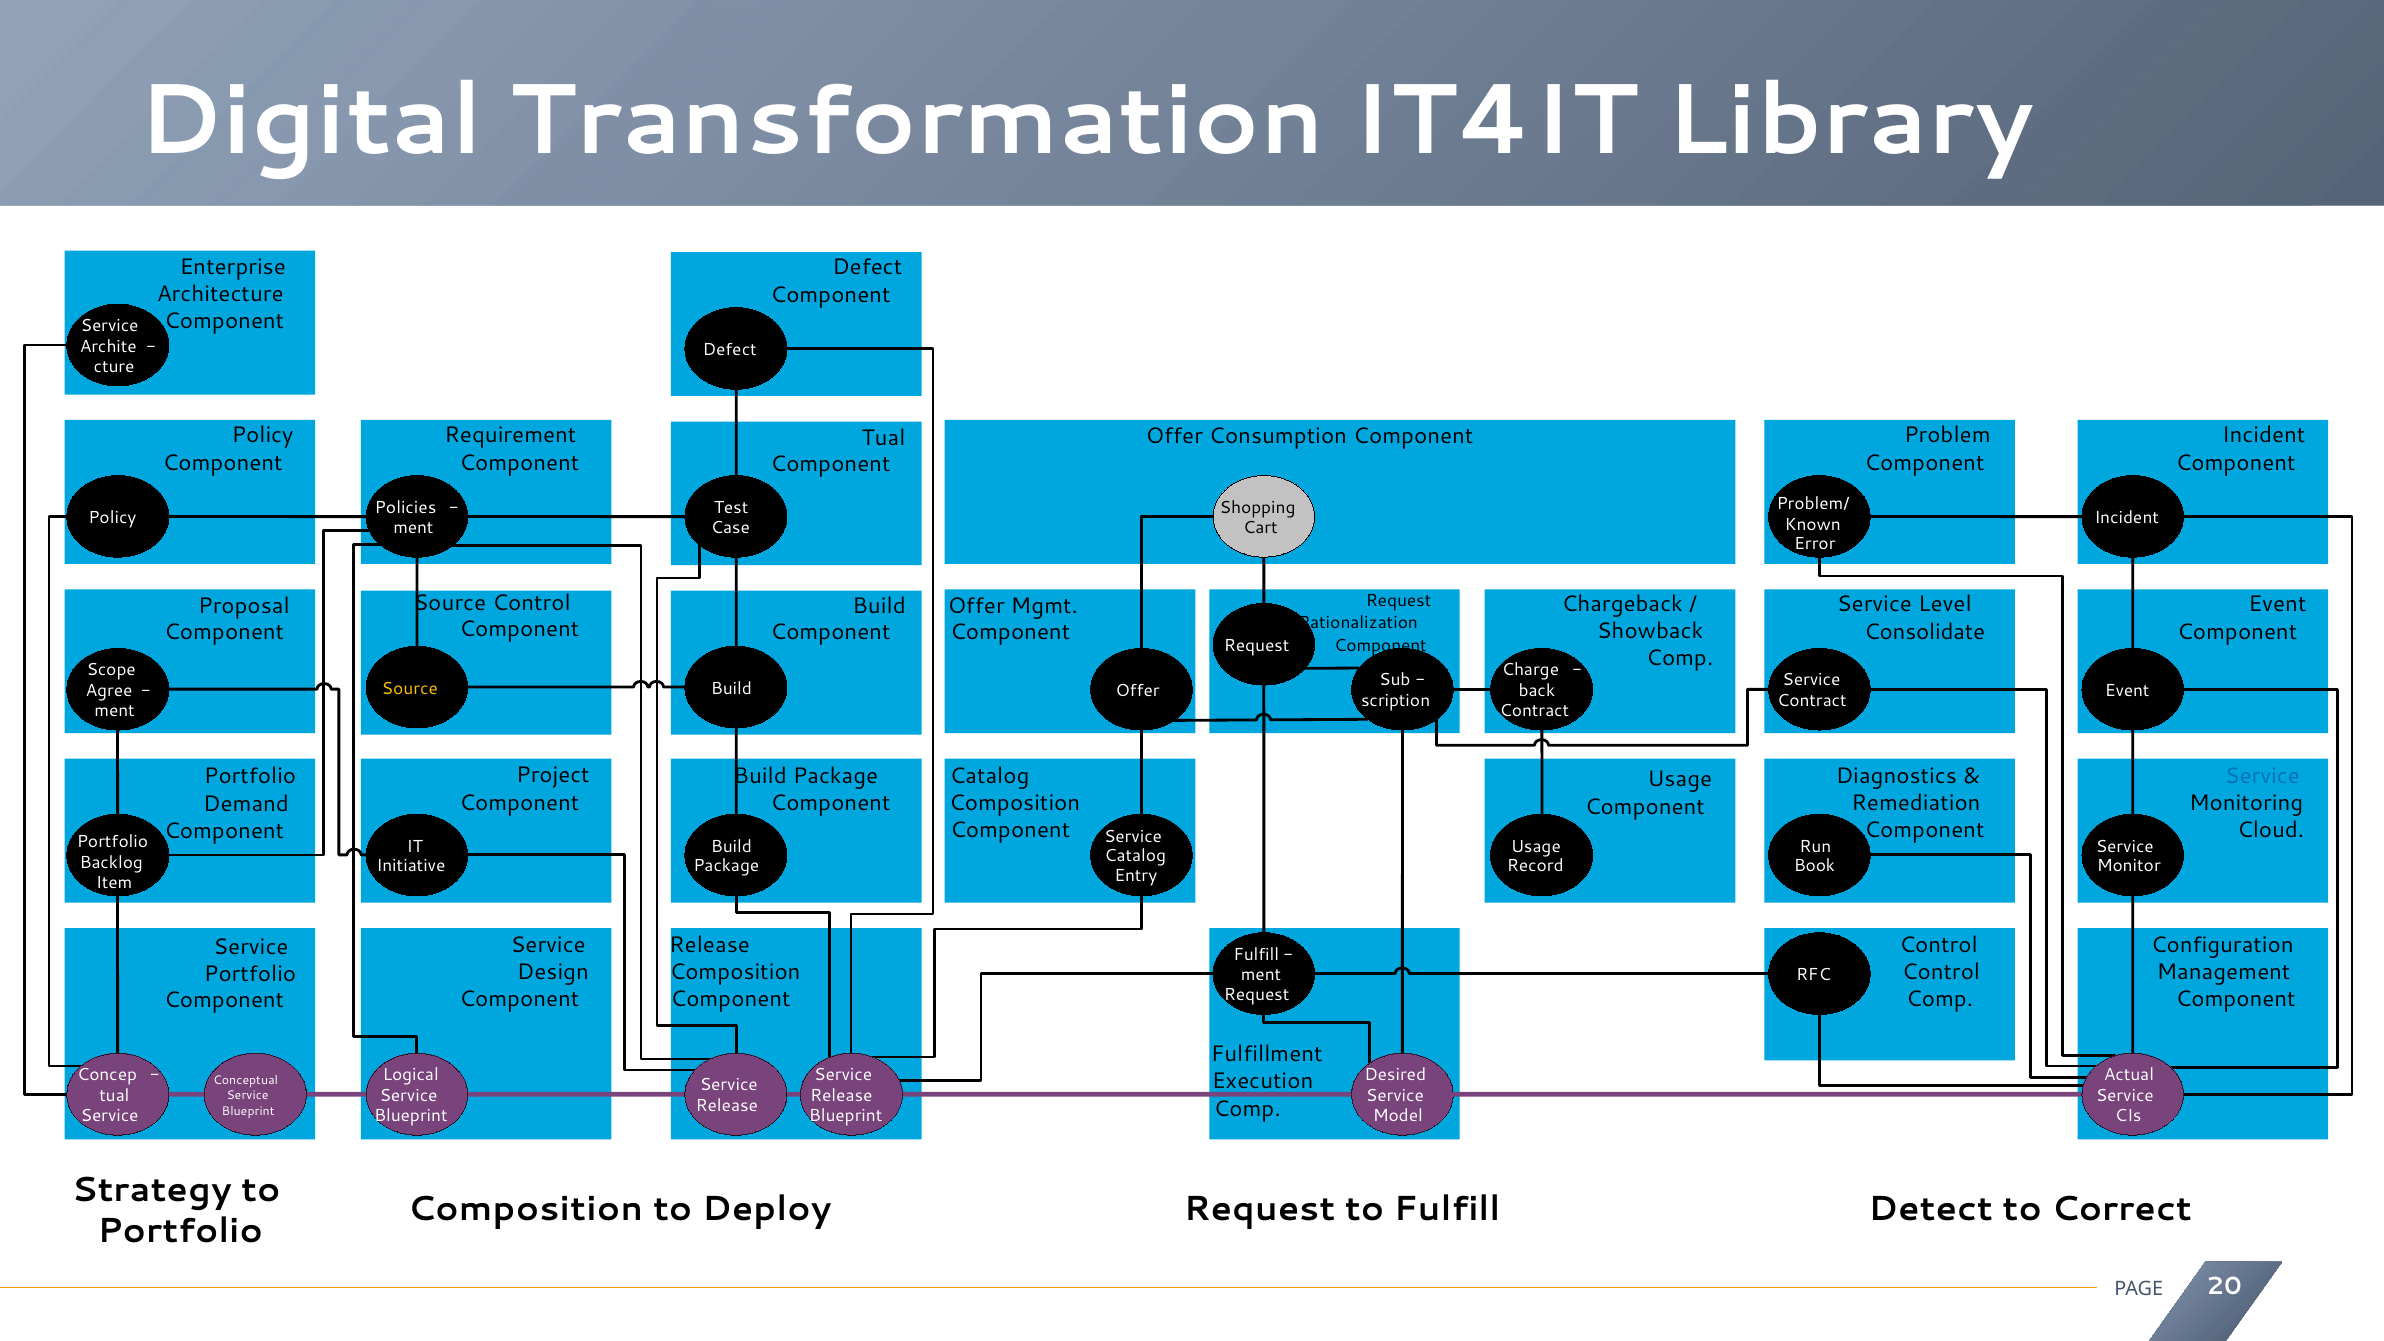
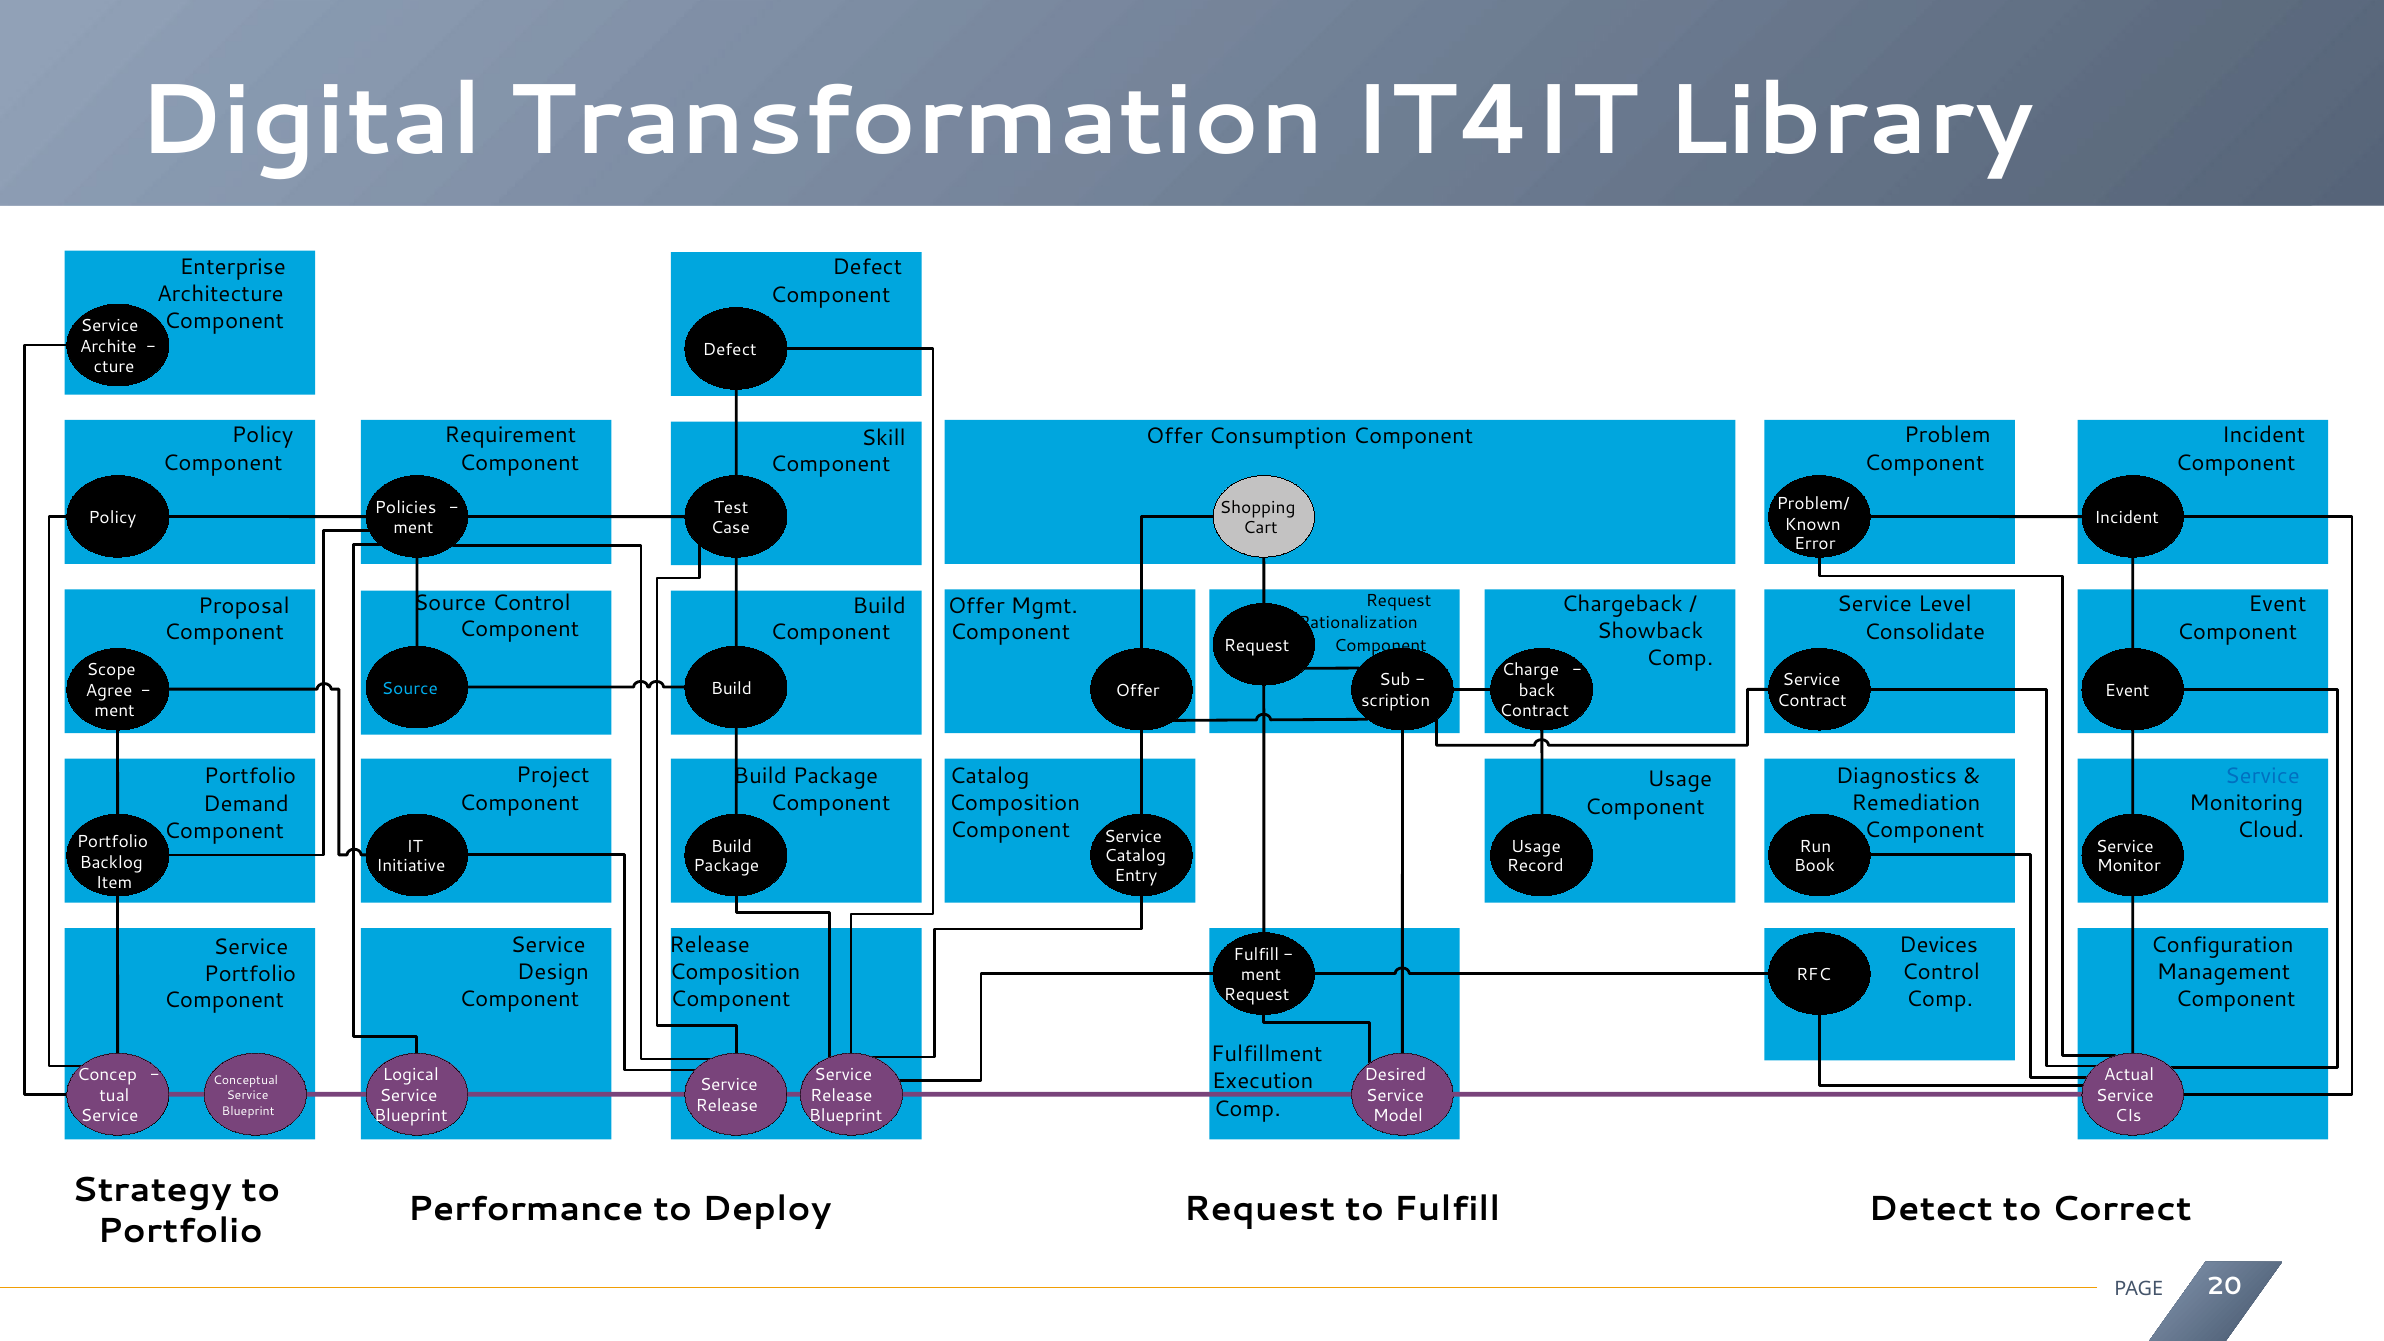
Tual at (883, 438): Tual -> Skill
Source at (410, 688) colour: yellow -> light blue
Control at (1939, 946): Control -> Devices
Composition at (525, 1209): Composition -> Performance
